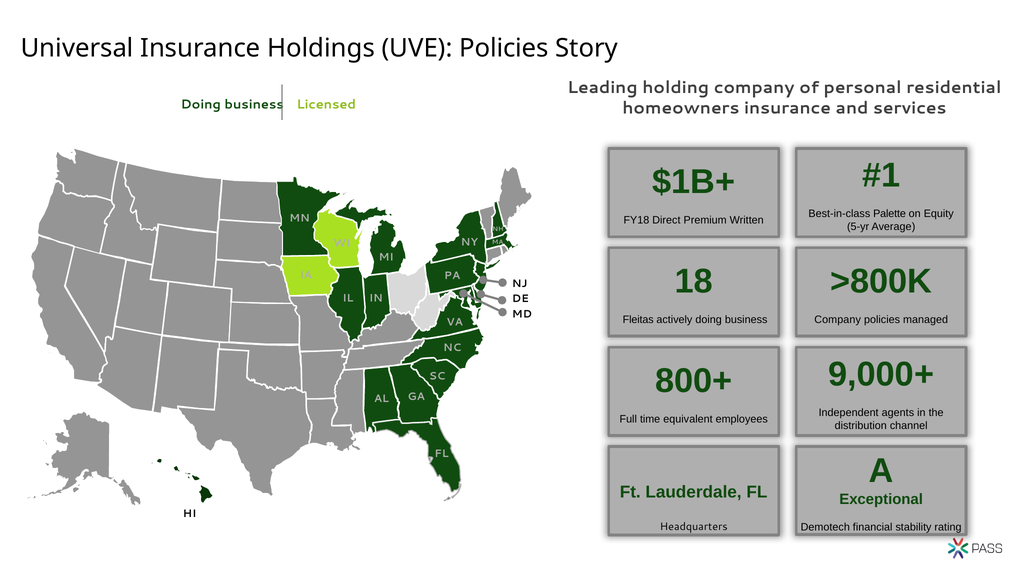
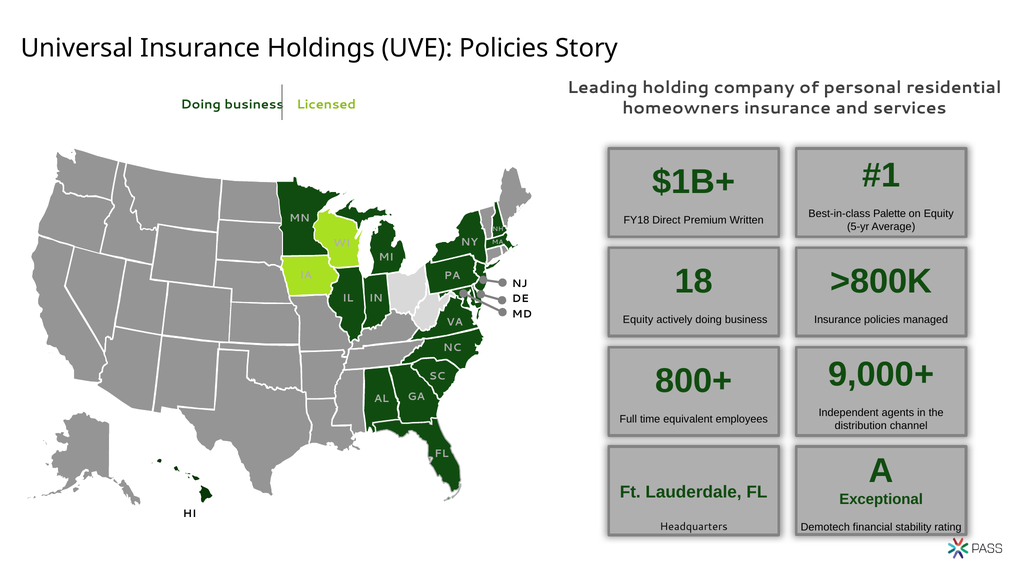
Fleitas at (638, 319): Fleitas -> Equity
Company at (838, 319): Company -> Insurance
